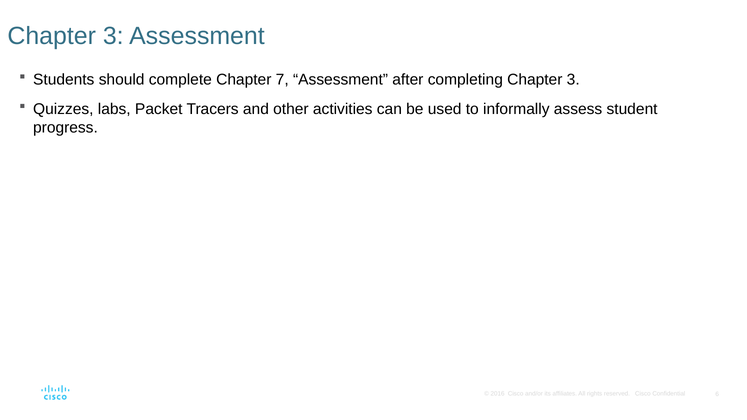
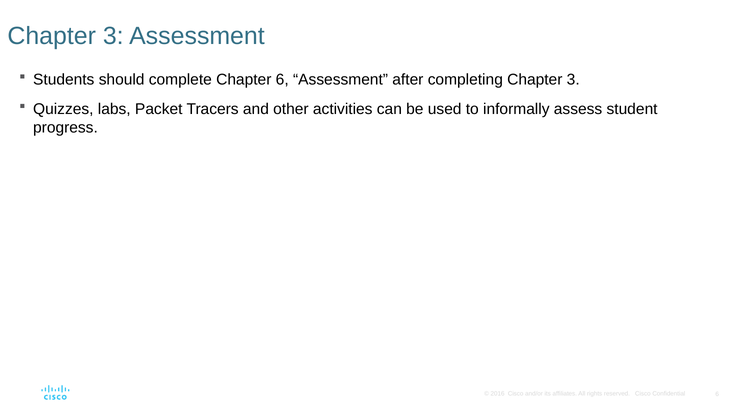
Chapter 7: 7 -> 6
